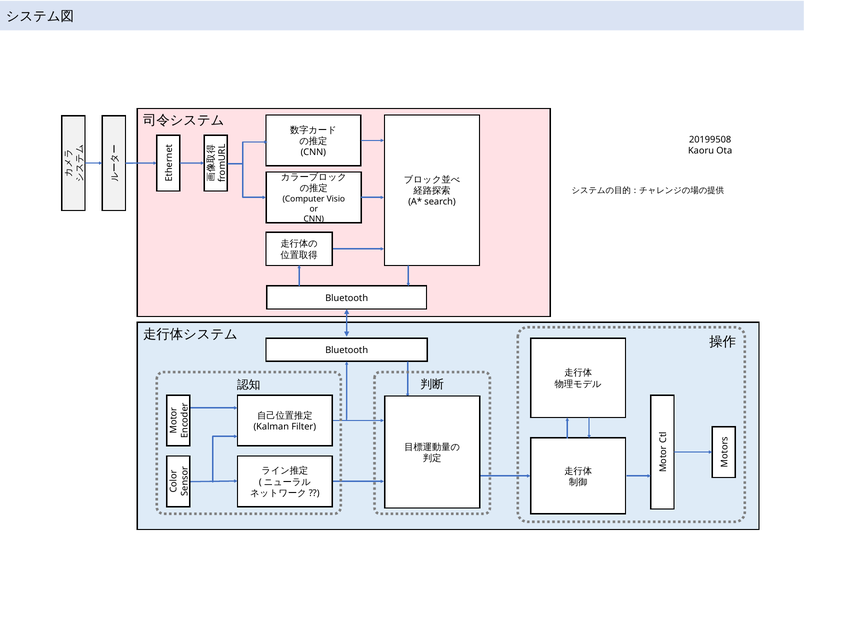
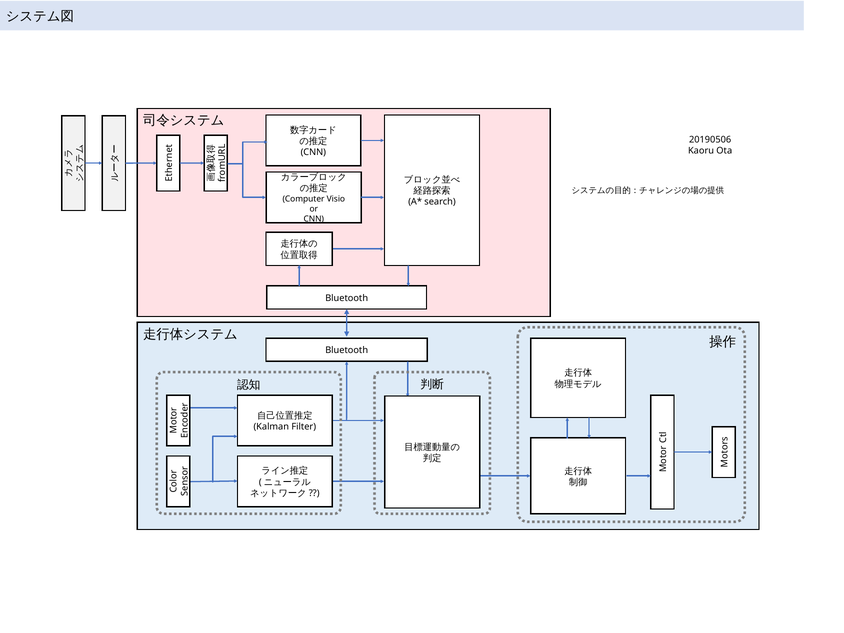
20199508: 20199508 -> 20190506
